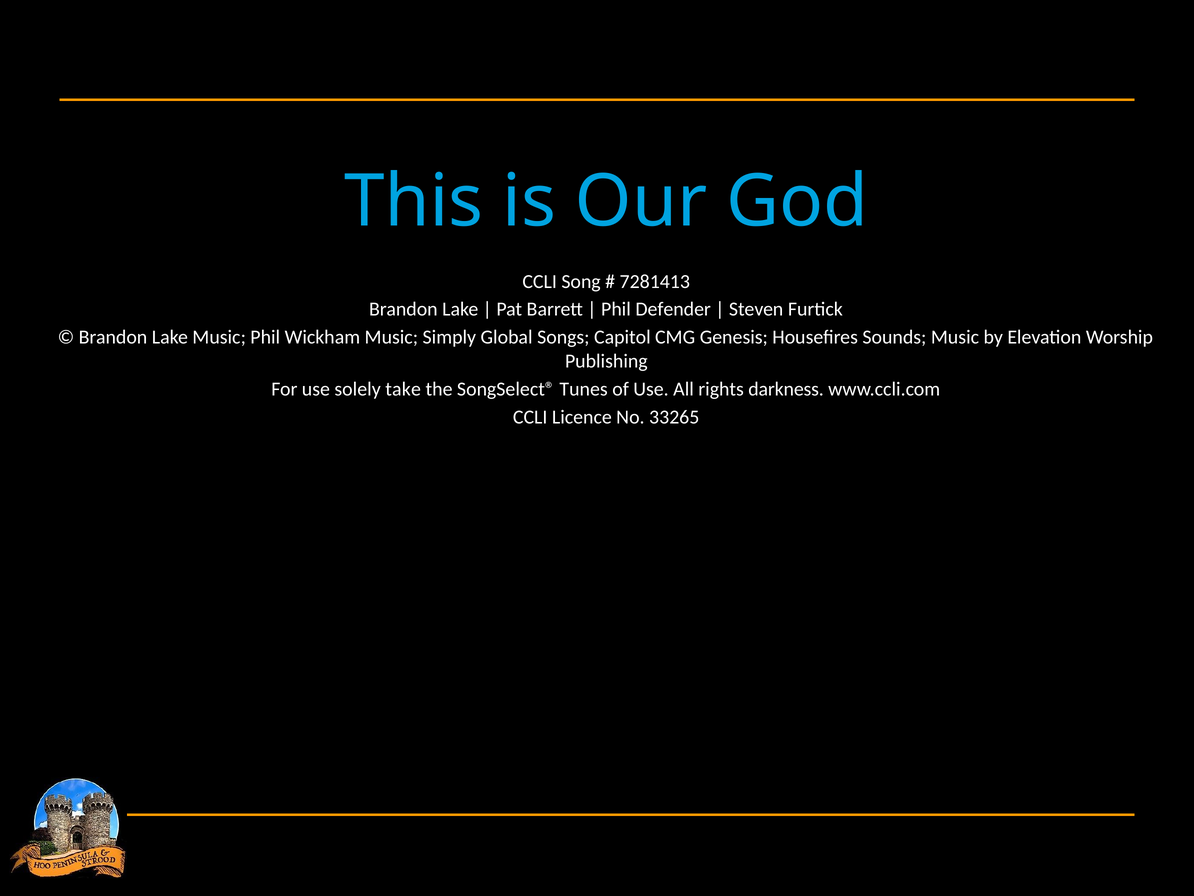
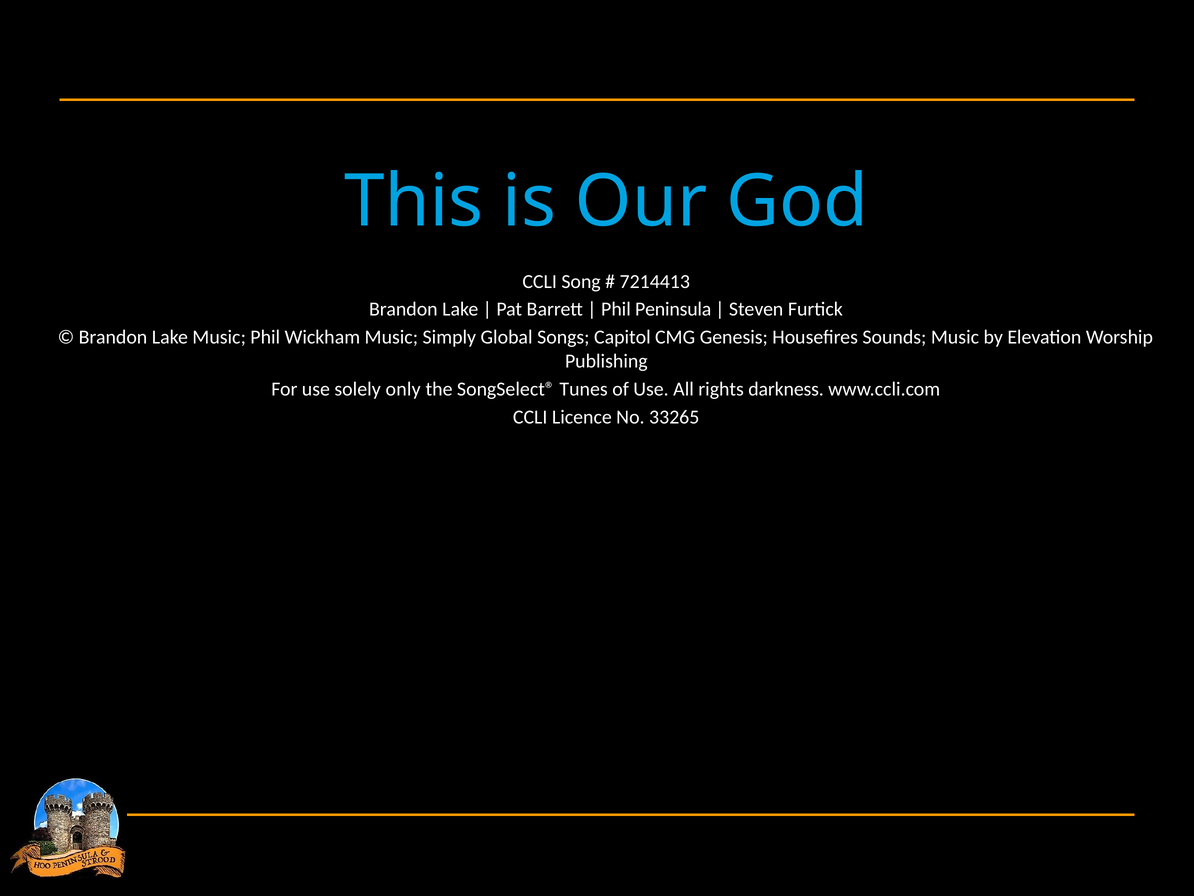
7281413: 7281413 -> 7214413
Defender: Defender -> Peninsula
take: take -> only
